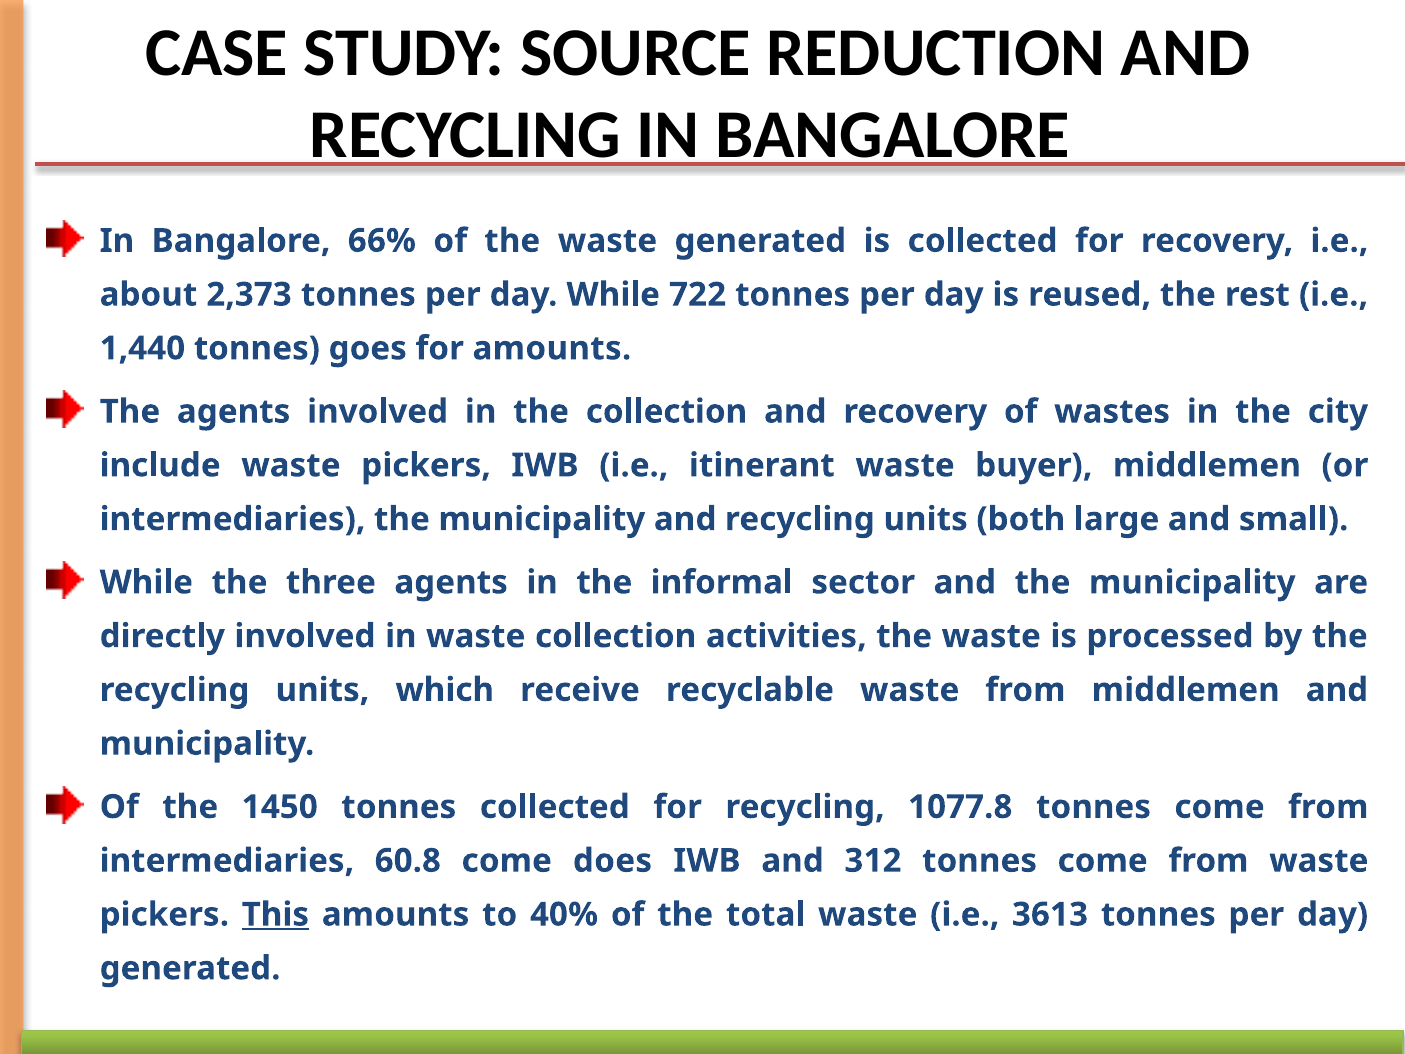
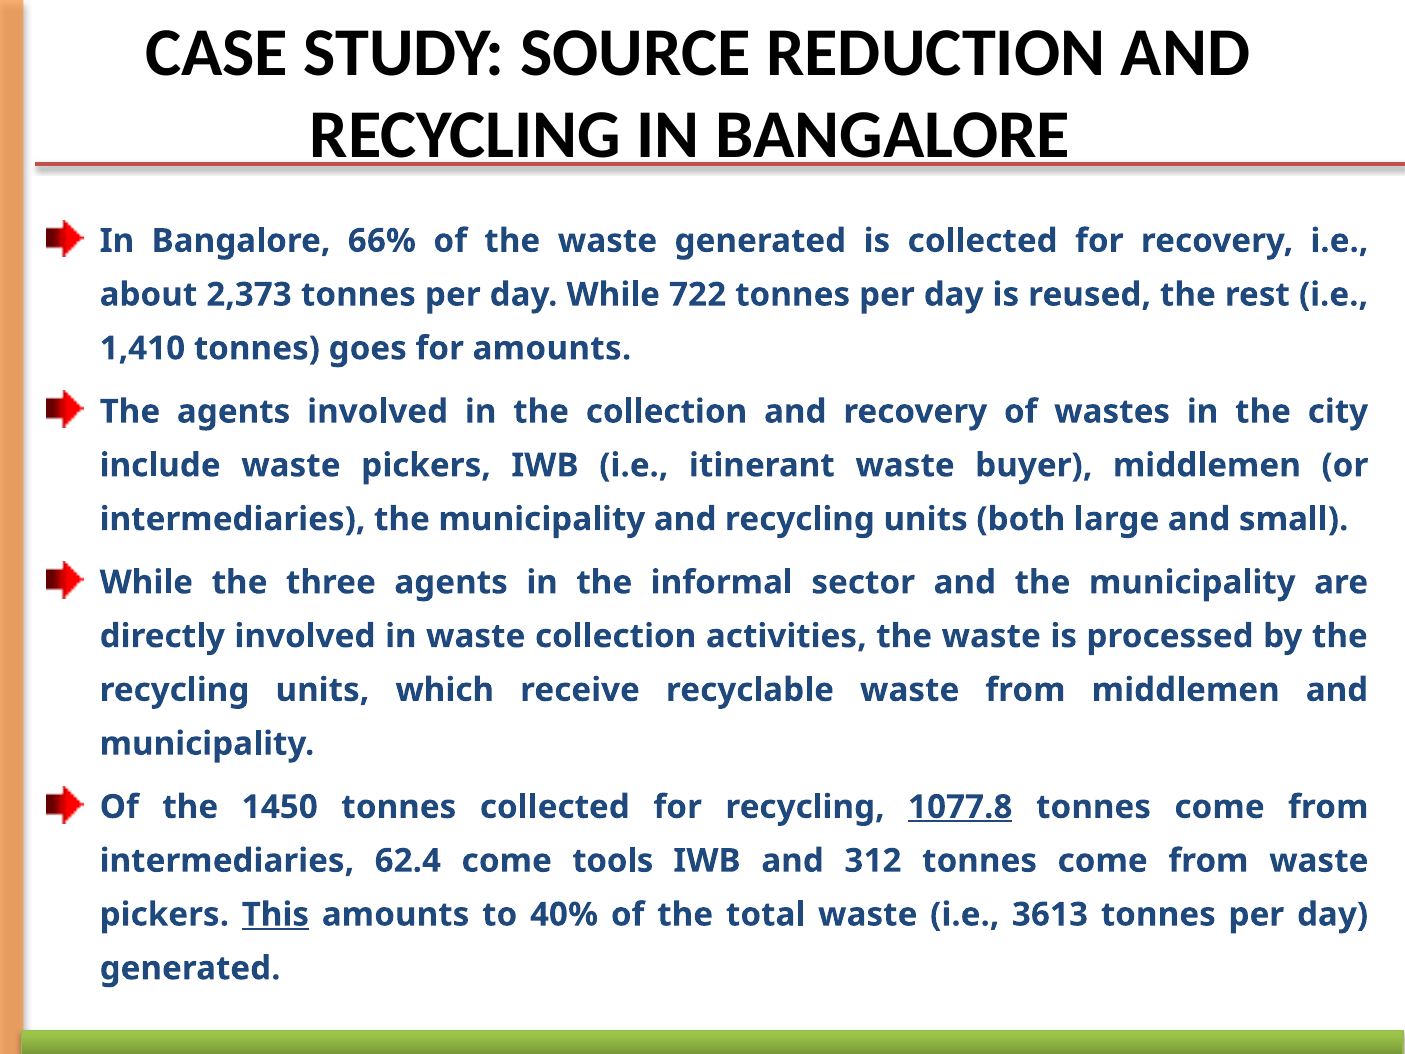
1,440: 1,440 -> 1,410
1077.8 underline: none -> present
60.8: 60.8 -> 62.4
does: does -> tools
